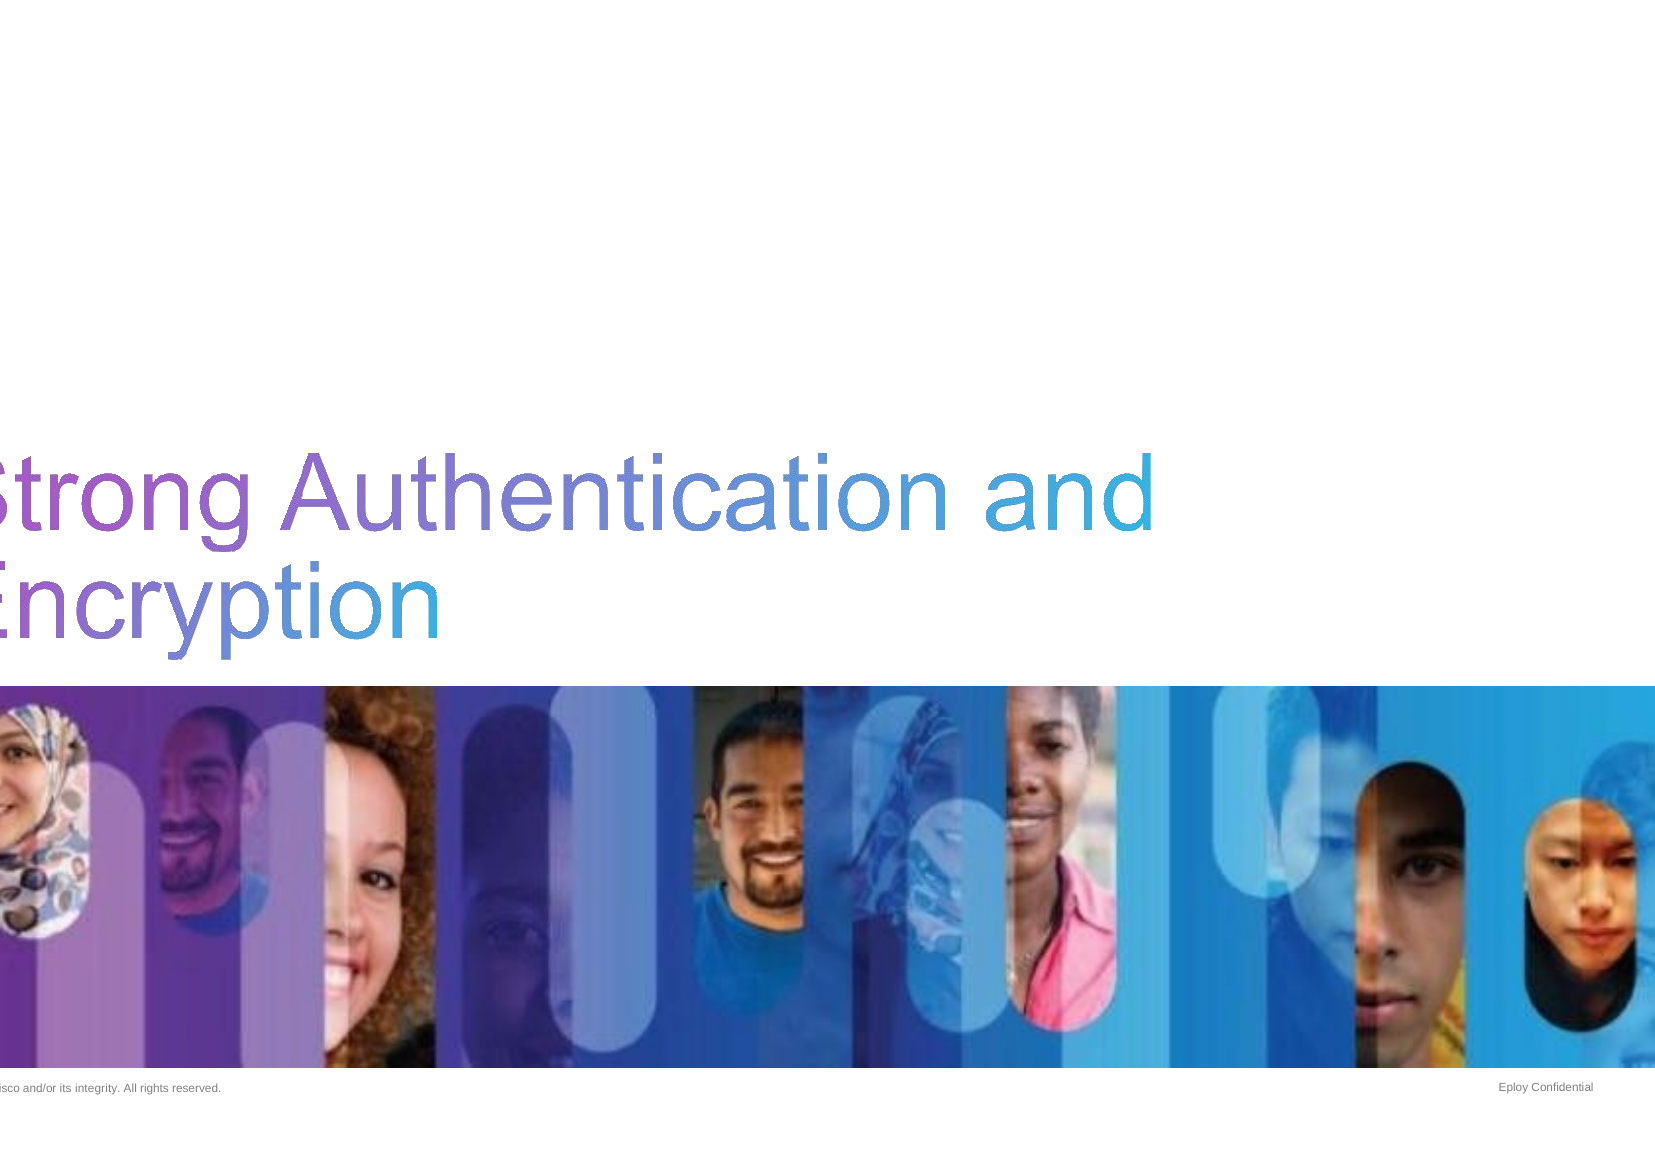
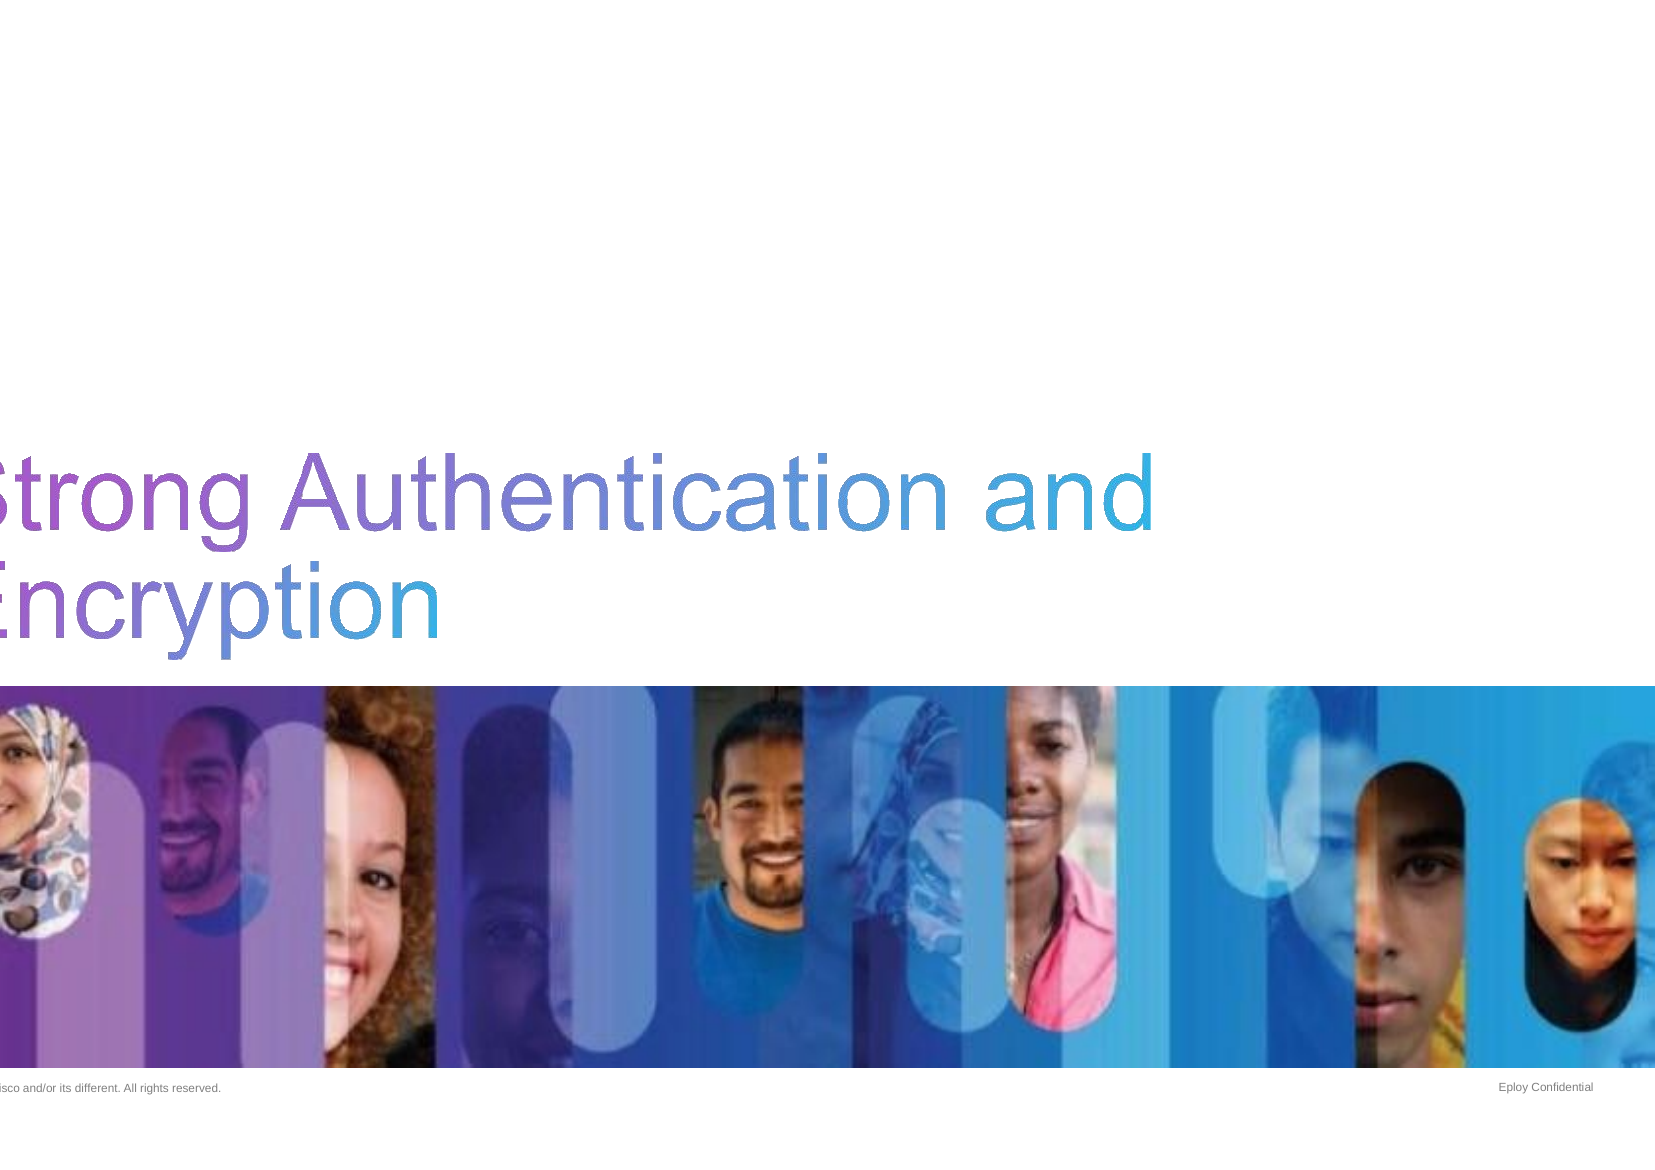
integrity: integrity -> different
